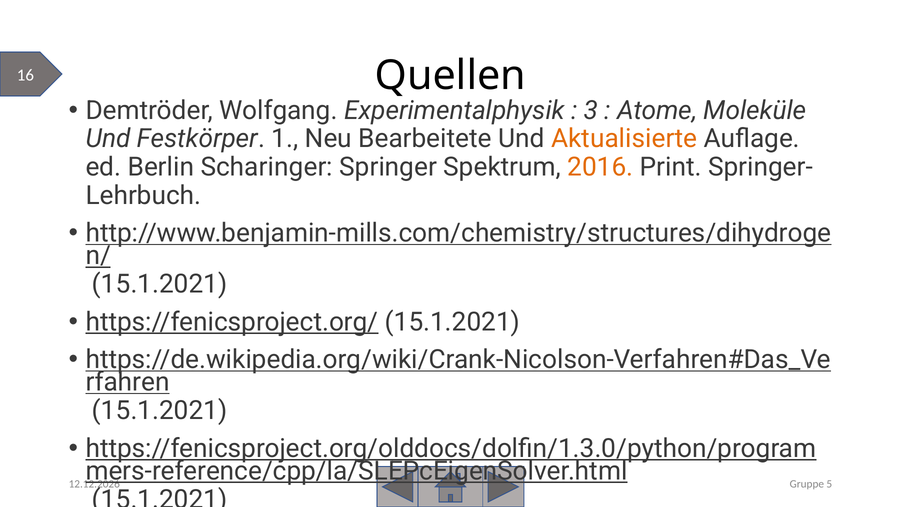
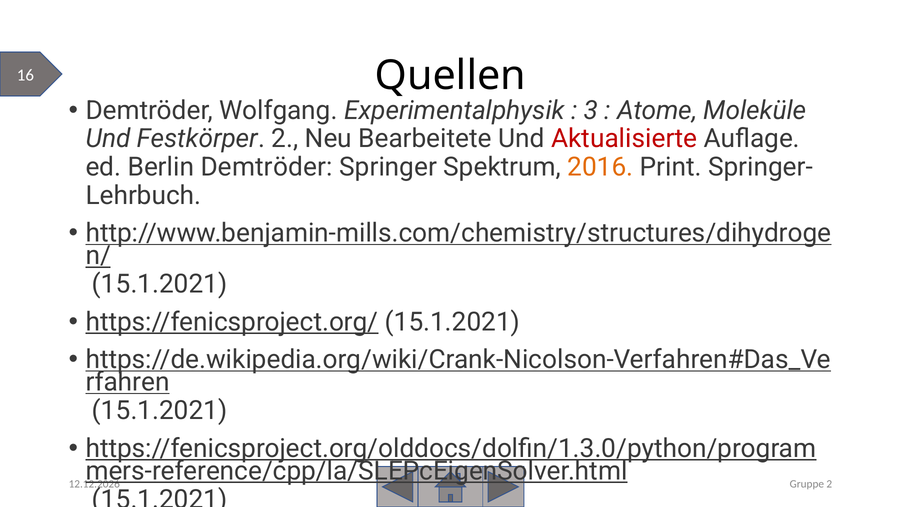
Festkörper 1: 1 -> 2
Aktualisierte colour: orange -> red
Berlin Scharinger: Scharinger -> Demtröder
Gruppe 5: 5 -> 2
